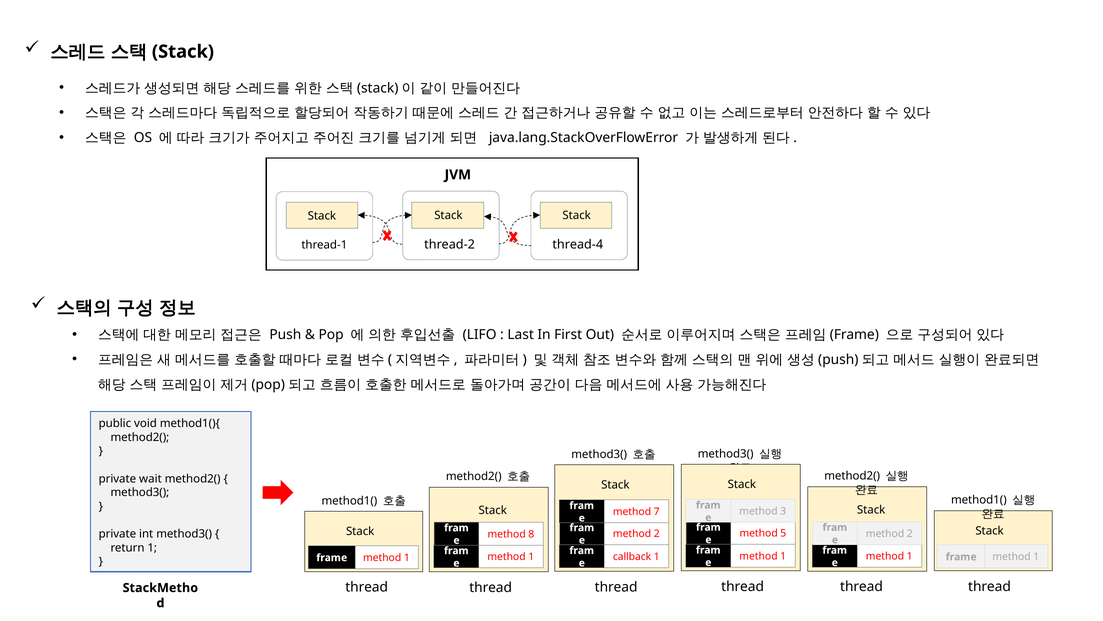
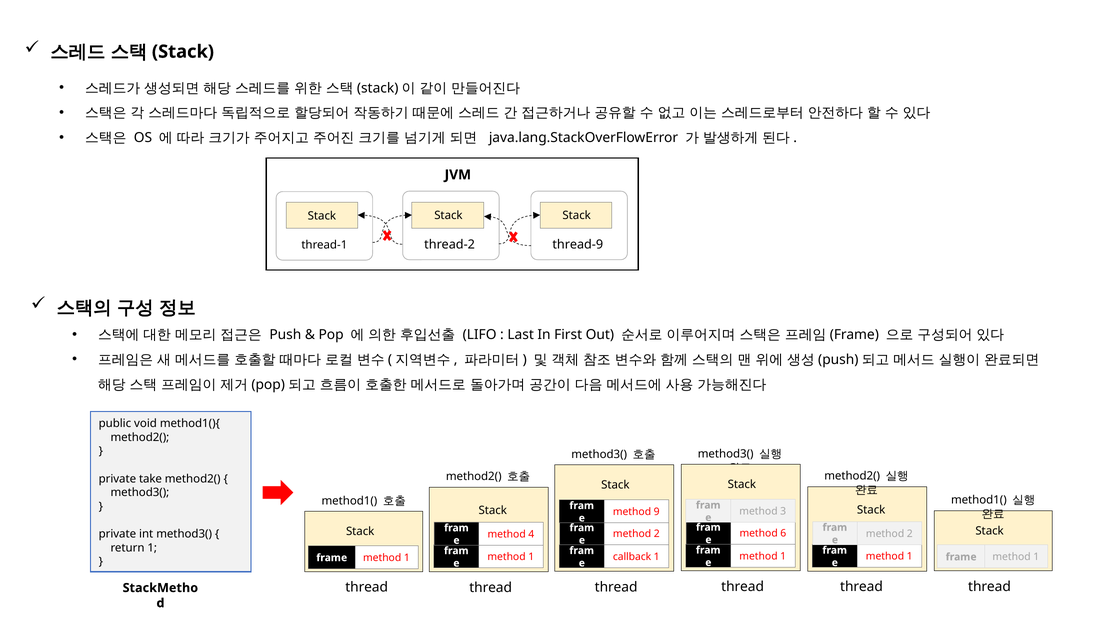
thread-4: thread-4 -> thread-9
wait: wait -> take
7: 7 -> 9
5: 5 -> 6
8: 8 -> 4
